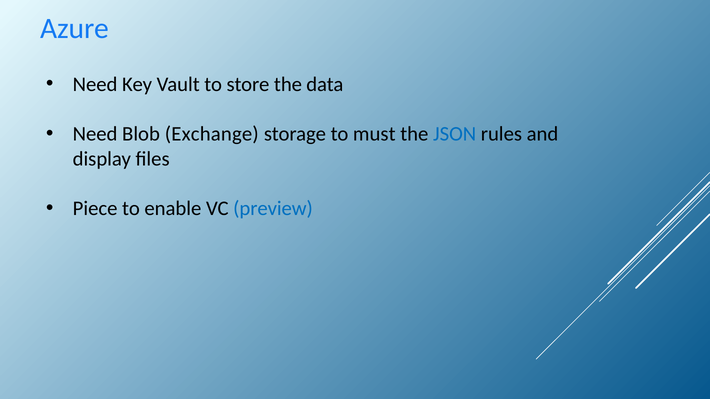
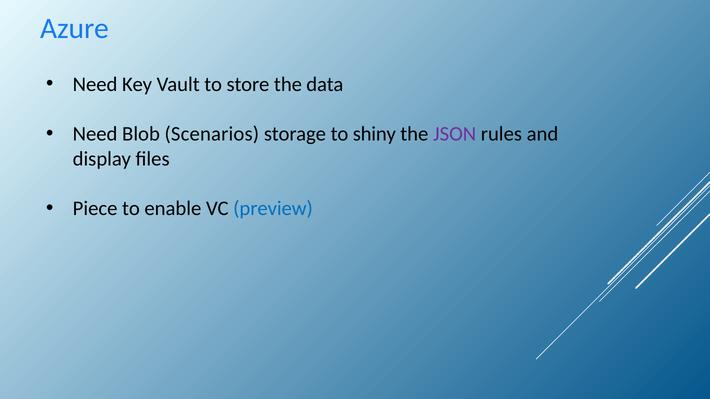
Exchange: Exchange -> Scenarios
must: must -> shiny
JSON colour: blue -> purple
